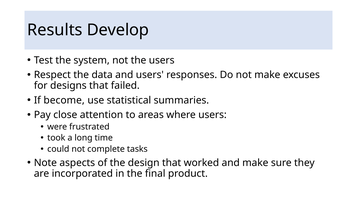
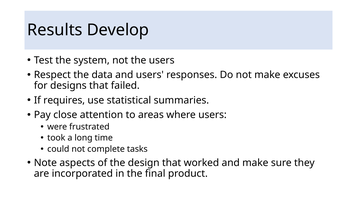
become: become -> requires
